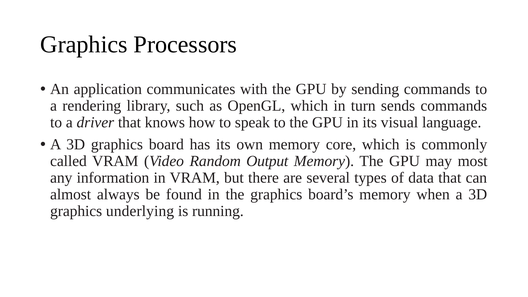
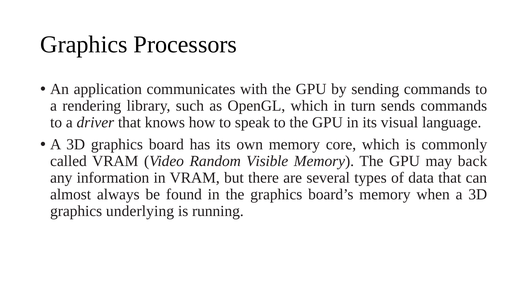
Output: Output -> Visible
most: most -> back
